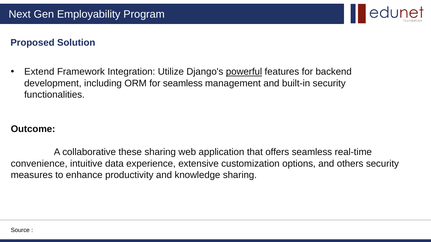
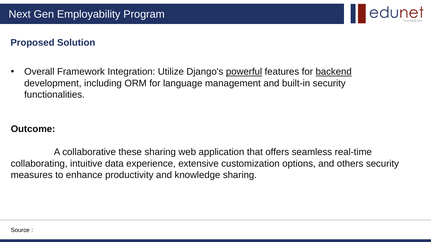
Extend: Extend -> Overall
backend underline: none -> present
for seamless: seamless -> language
convenience: convenience -> collaborating
